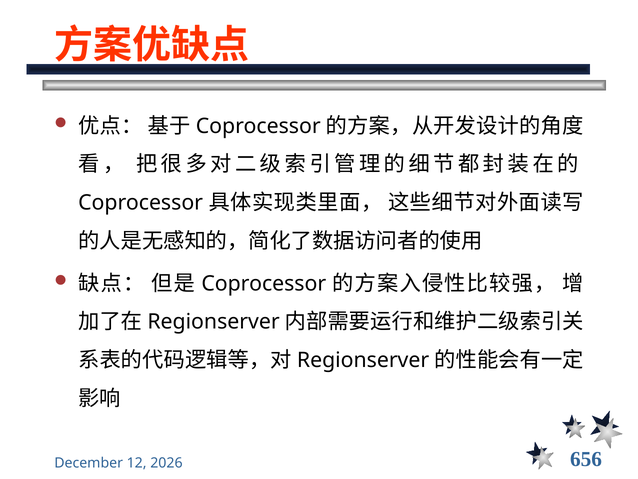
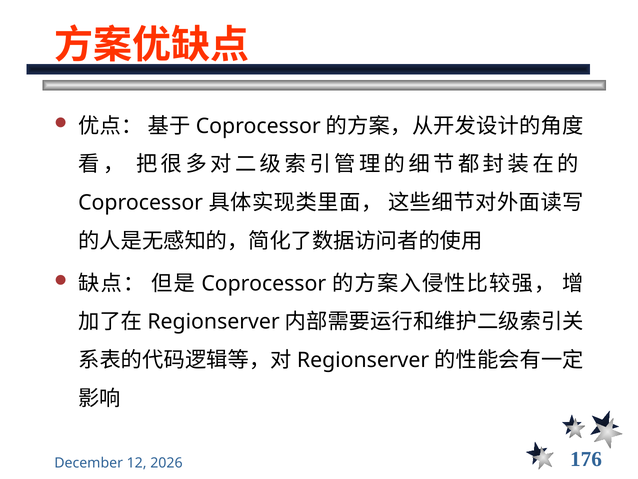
656: 656 -> 176
